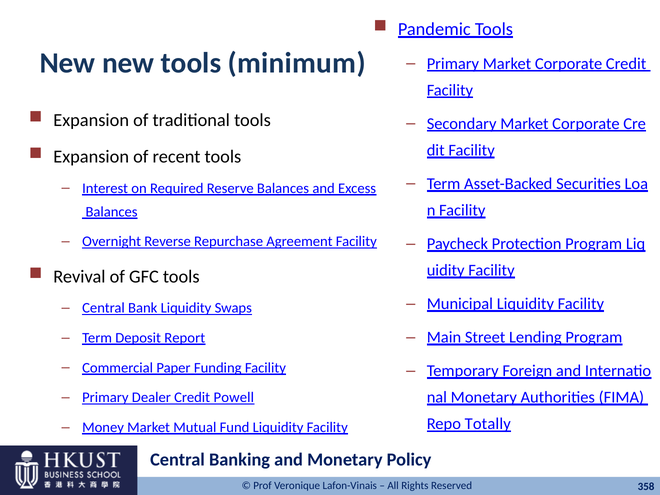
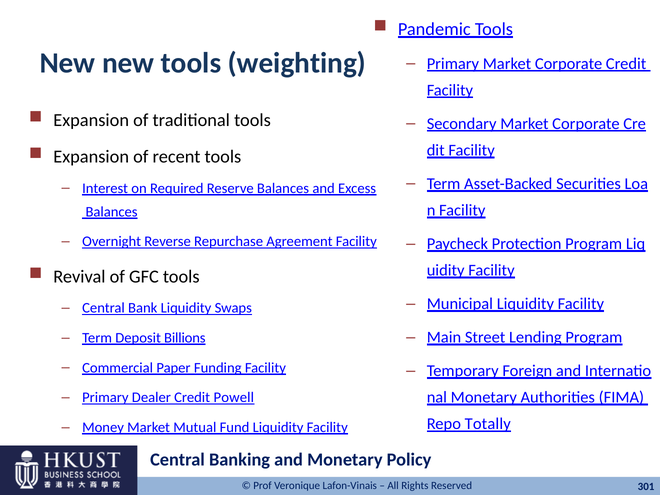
minimum: minimum -> weighting
Report: Report -> Billions
358: 358 -> 301
